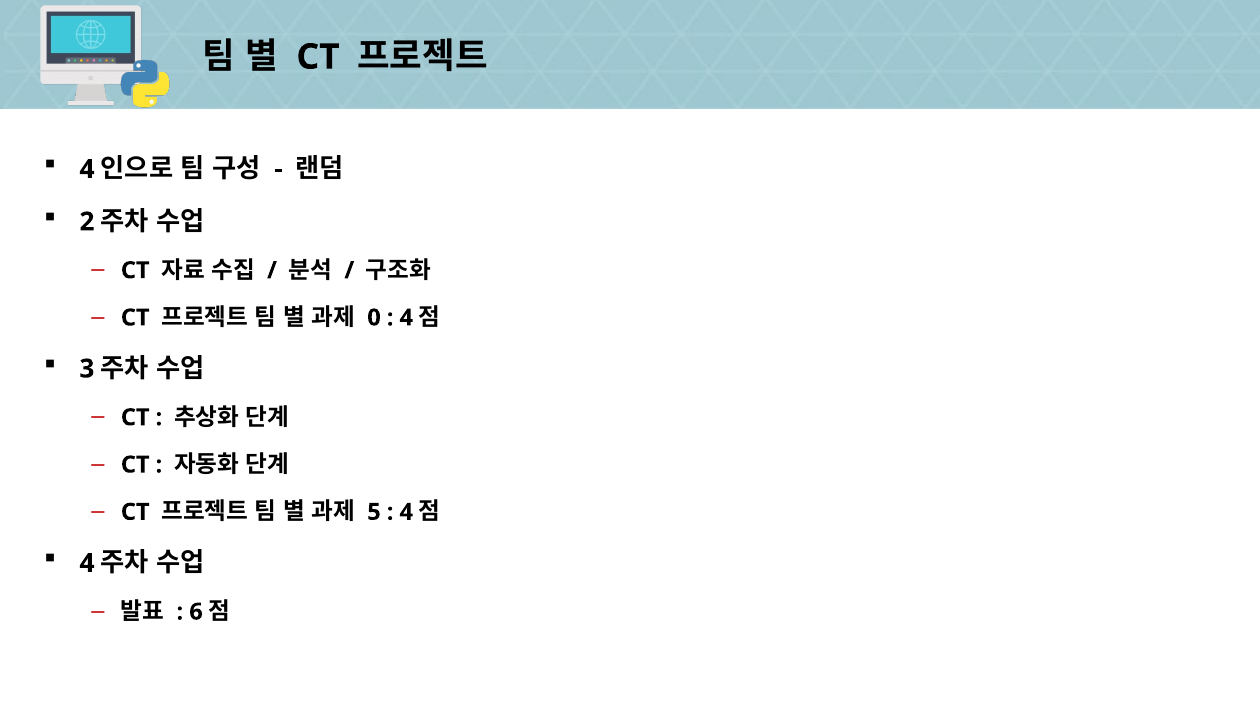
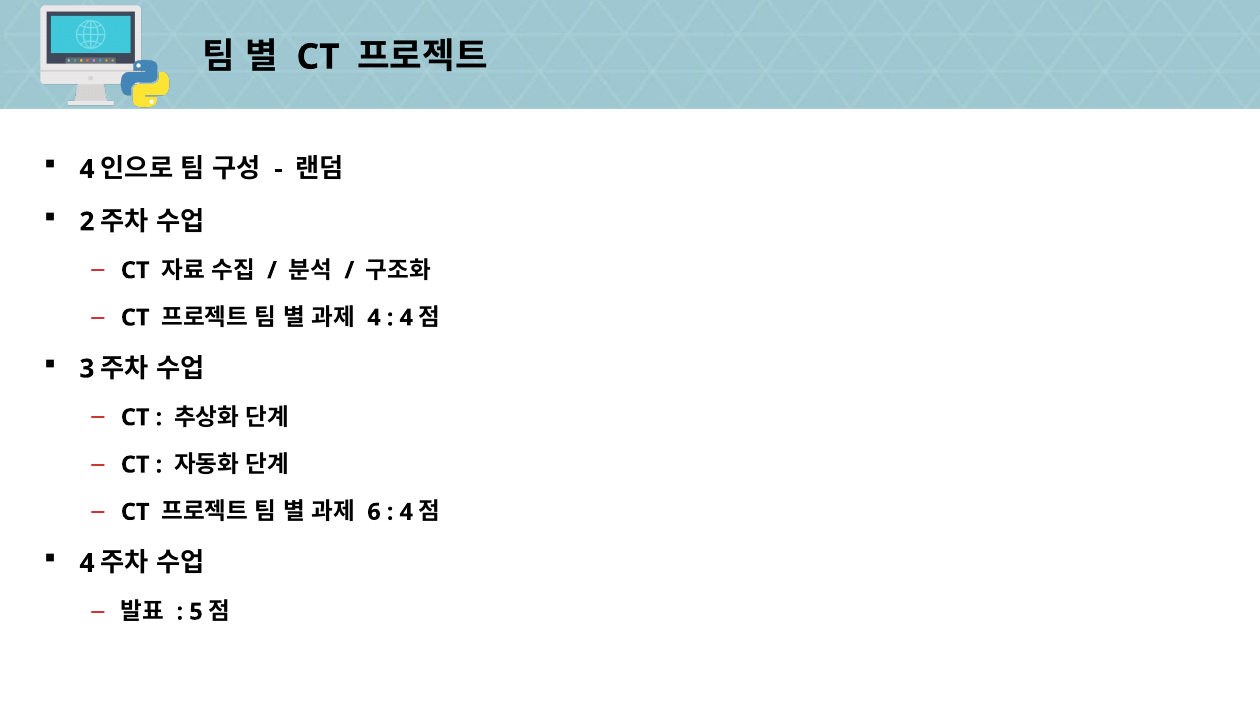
0 at (374, 318): 0 -> 4
5: 5 -> 6
6: 6 -> 5
